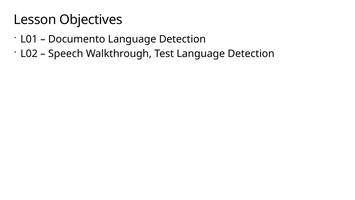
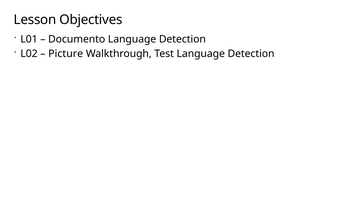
Speech: Speech -> Picture
